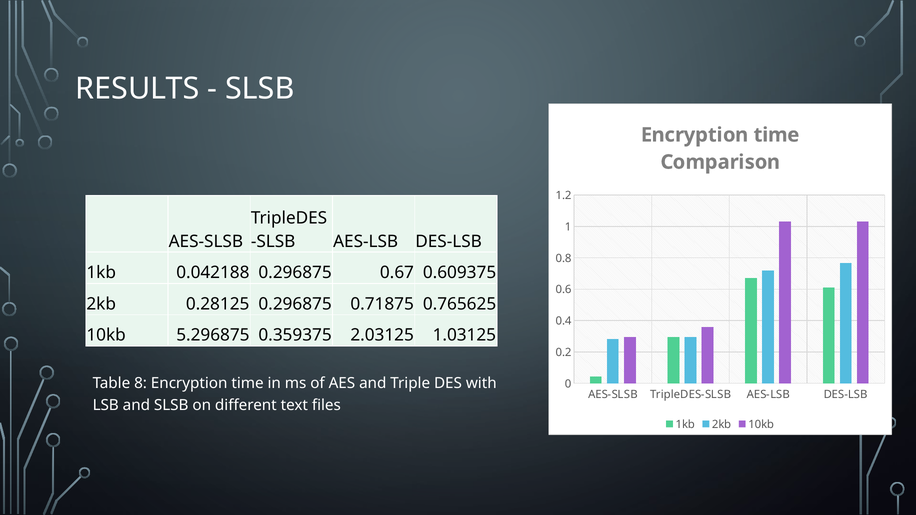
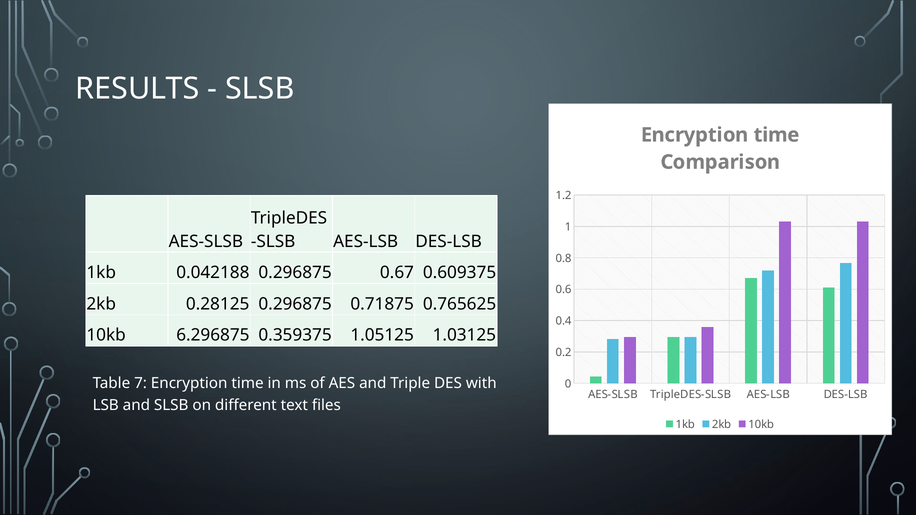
5.296875: 5.296875 -> 6.296875
2.03125: 2.03125 -> 1.05125
8: 8 -> 7
